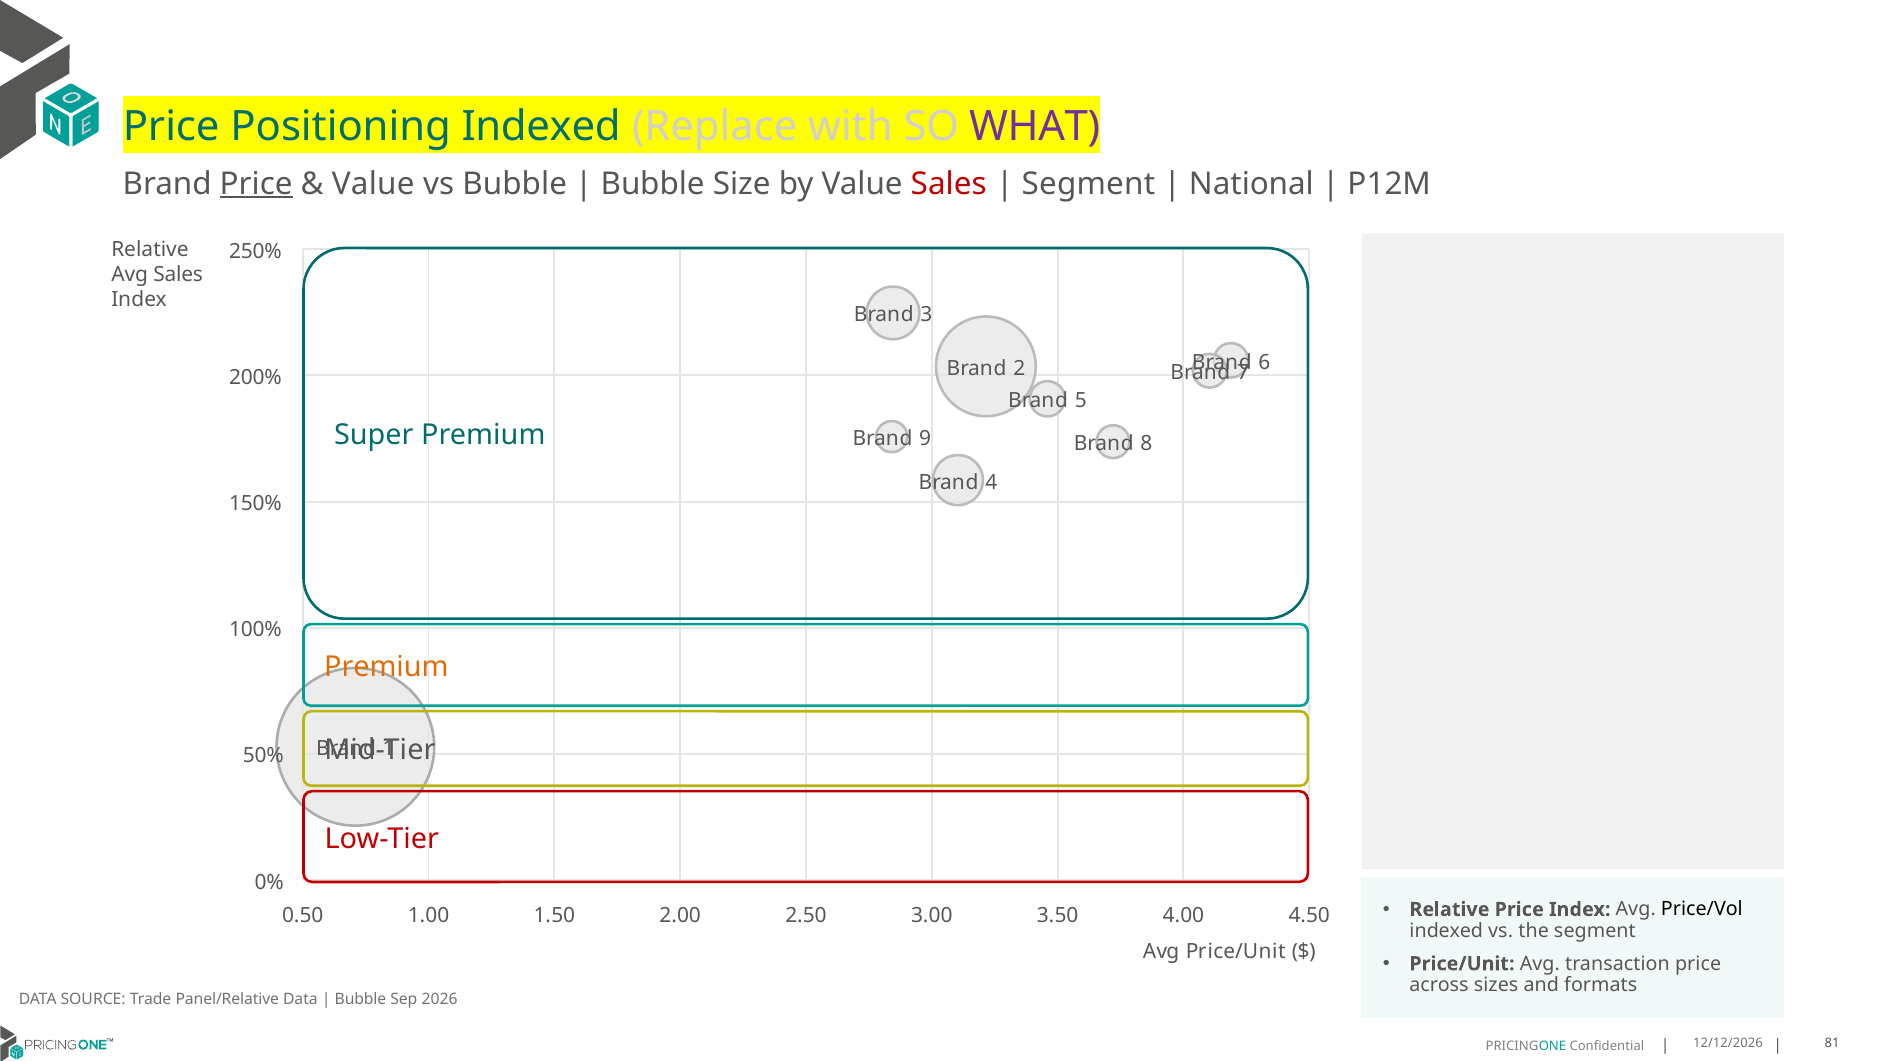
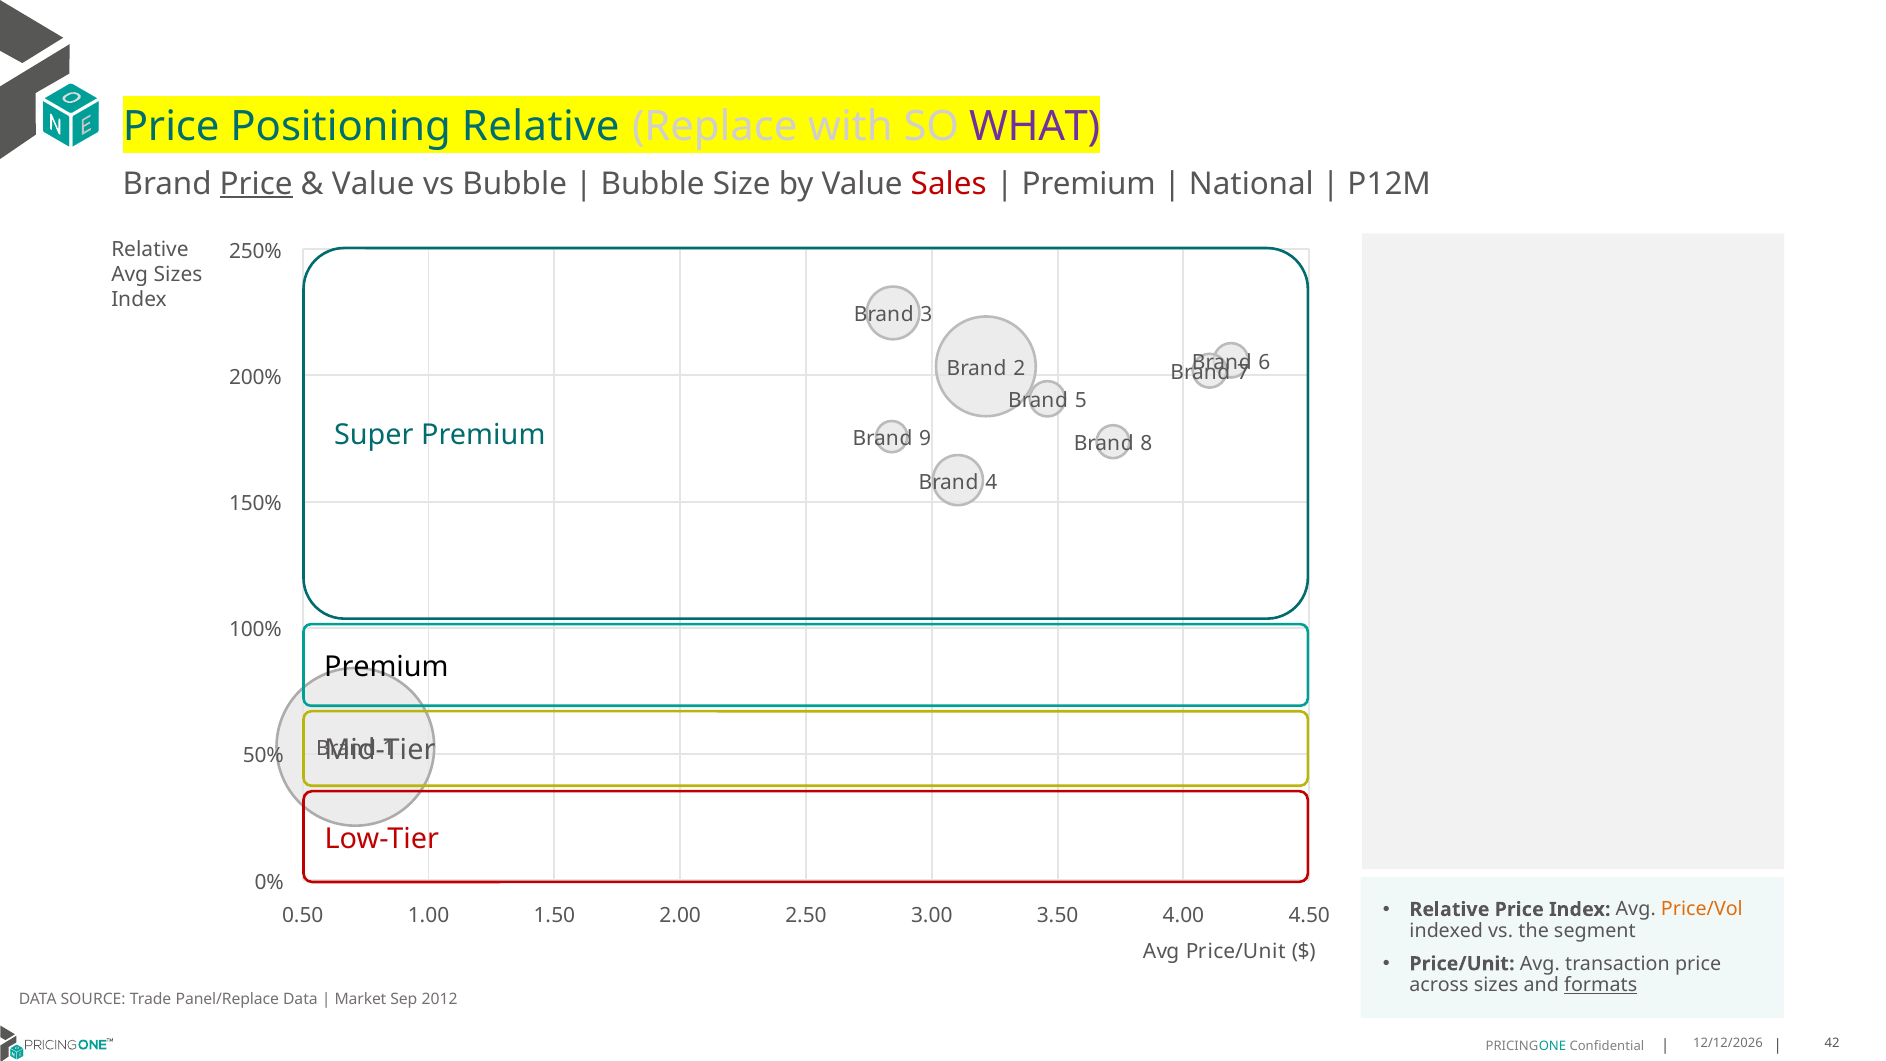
Positioning Indexed: Indexed -> Relative
Segment at (1088, 184): Segment -> Premium
Avg Sales: Sales -> Sizes
Premium at (386, 667) colour: orange -> black
Price/Vol colour: black -> orange
formats underline: none -> present
Panel/Relative: Panel/Relative -> Panel/Replace
Bubble at (360, 999): Bubble -> Market
2026: 2026 -> 2012
81: 81 -> 42
